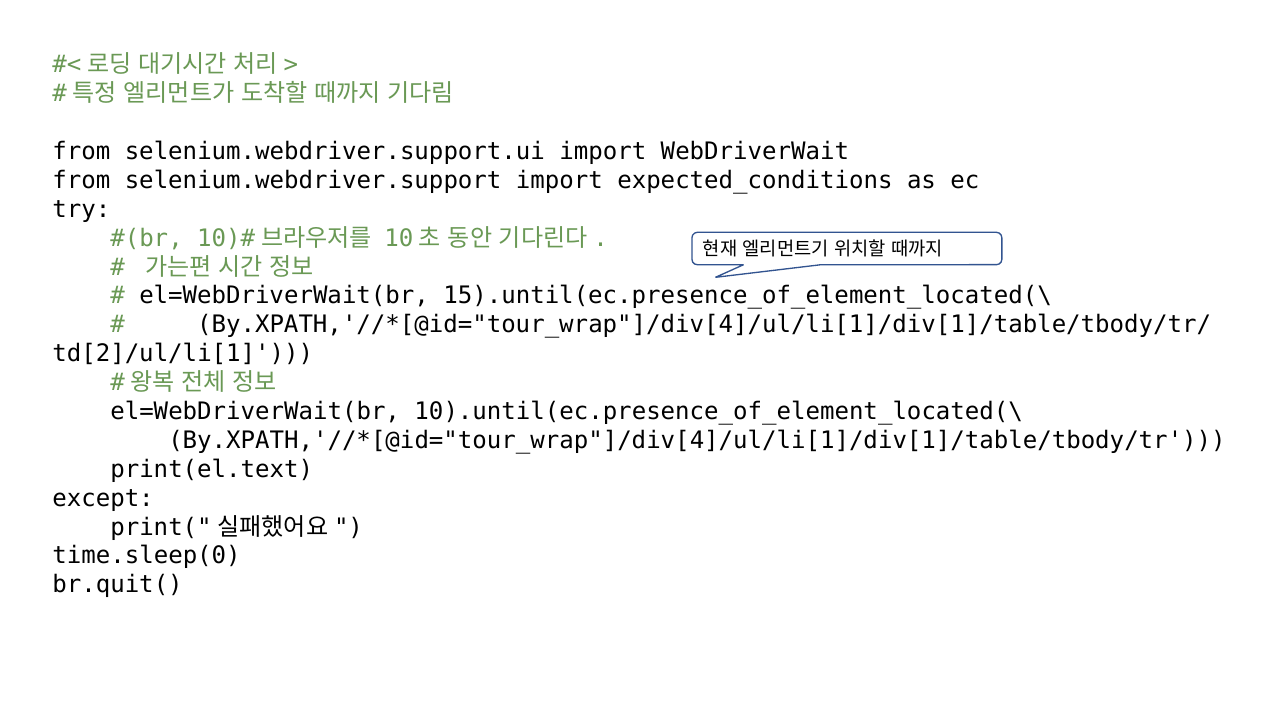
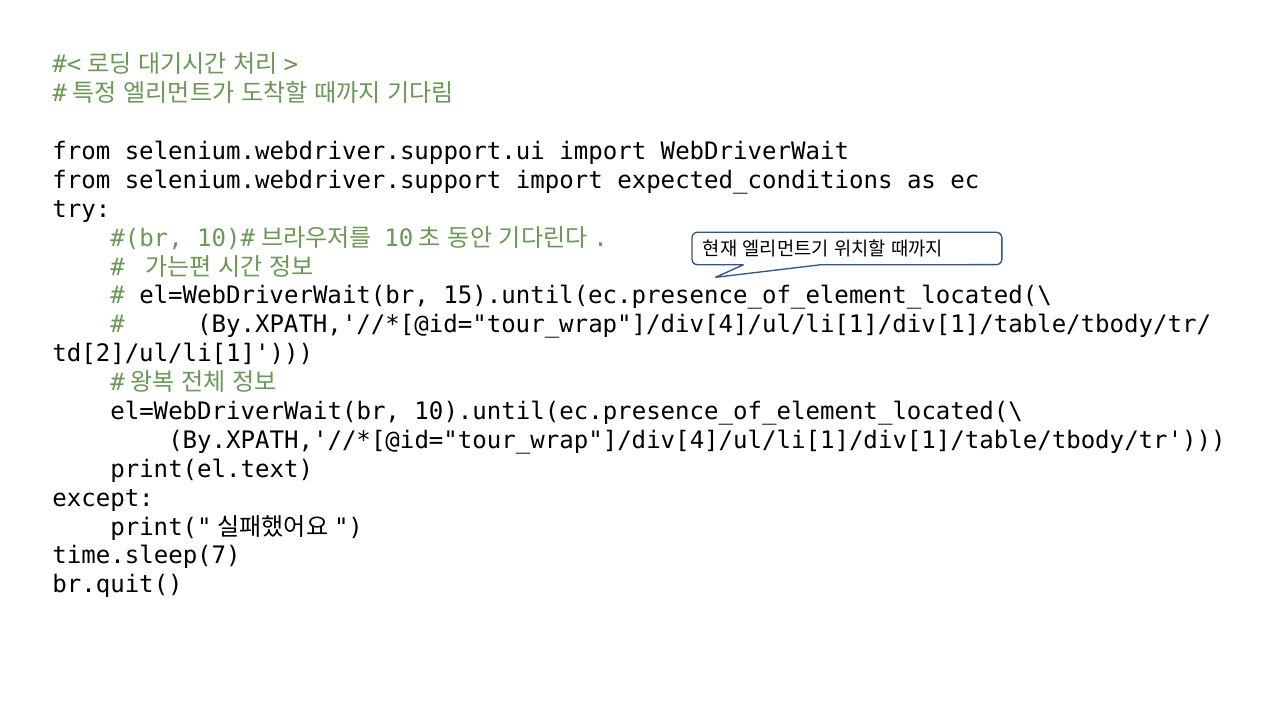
time.sleep(0: time.sleep(0 -> time.sleep(7
